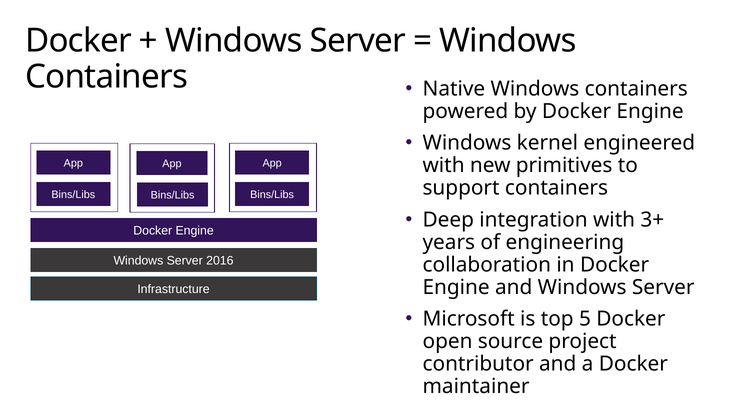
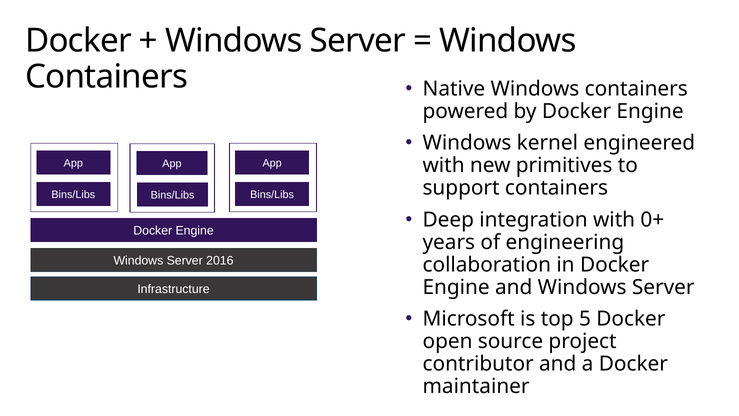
3+: 3+ -> 0+
